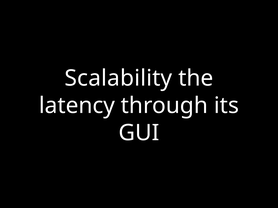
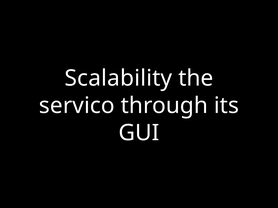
latency: latency -> servico
